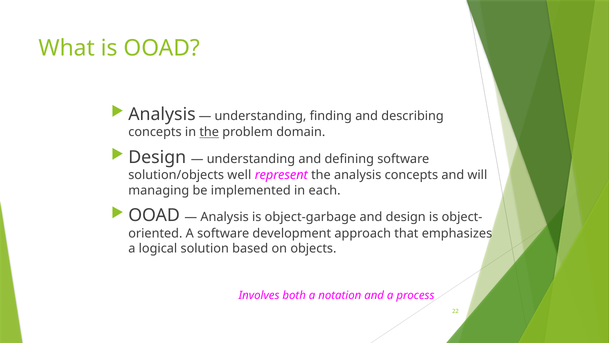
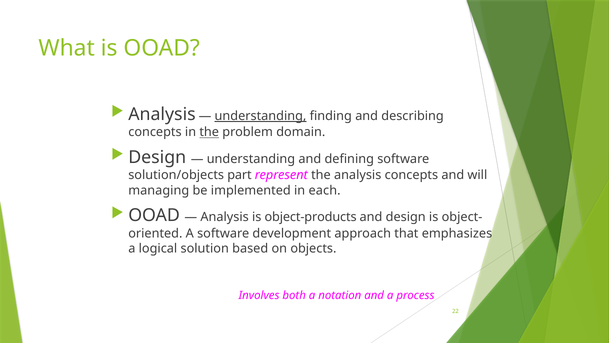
understanding at (260, 116) underline: none -> present
well: well -> part
object-garbage: object-garbage -> object-products
